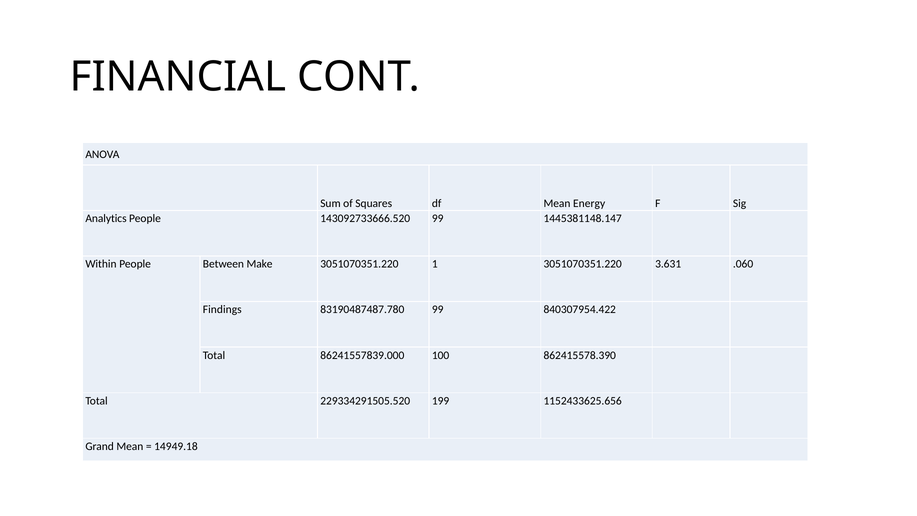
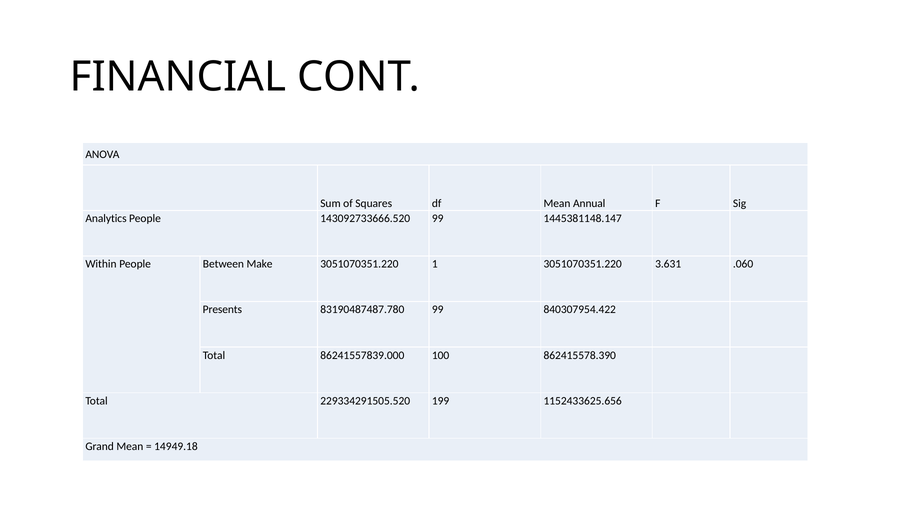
Energy: Energy -> Annual
Findings: Findings -> Presents
